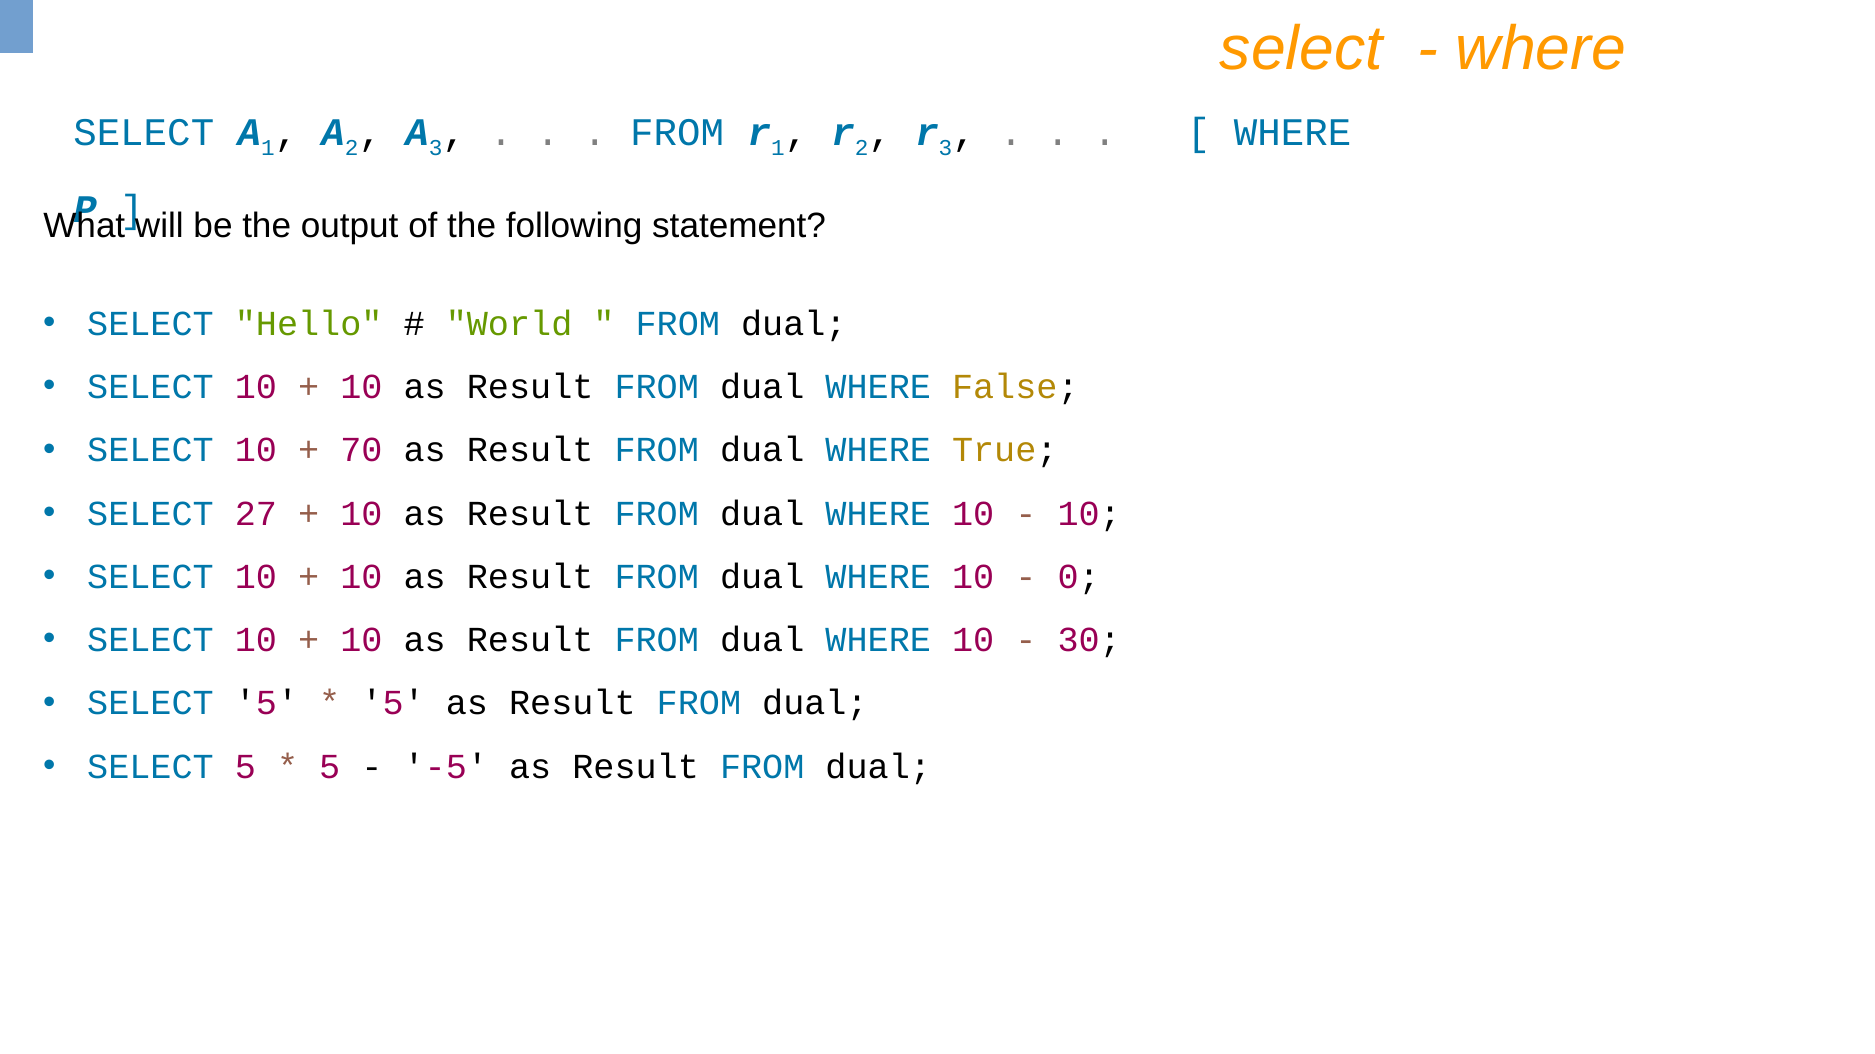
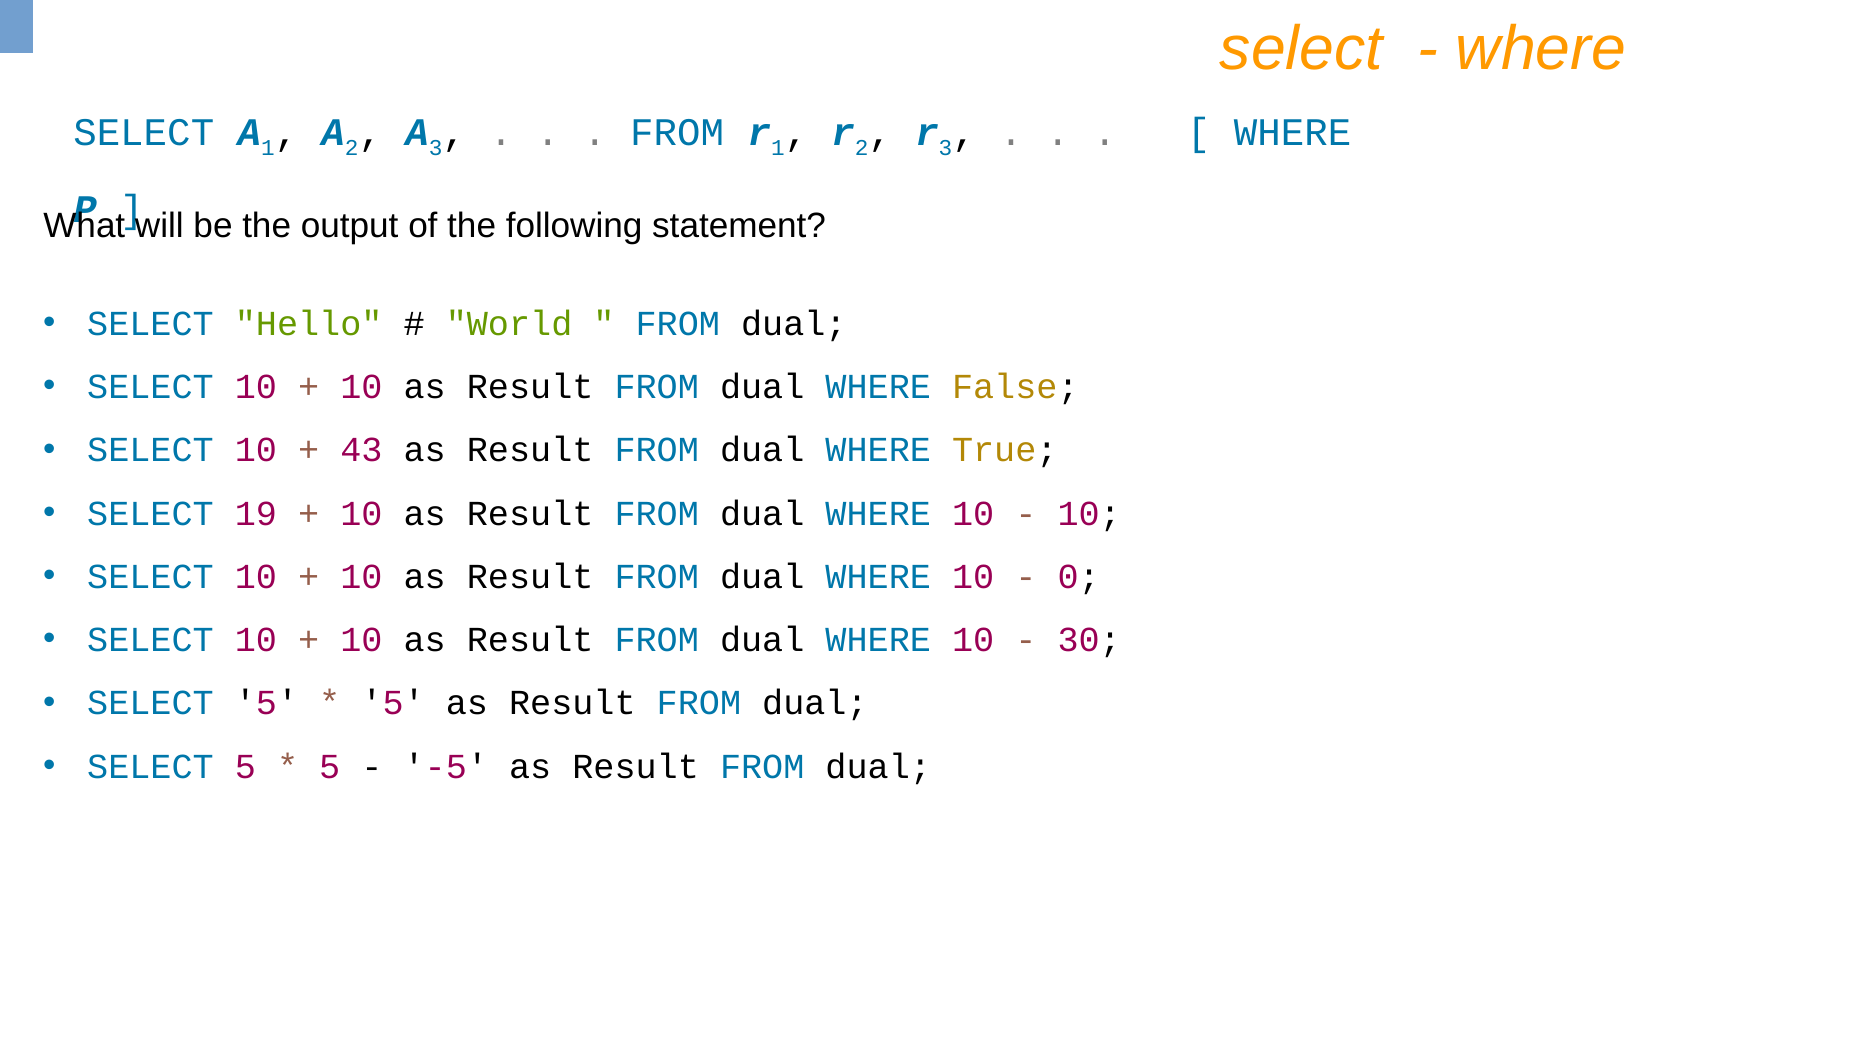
70: 70 -> 43
27: 27 -> 19
